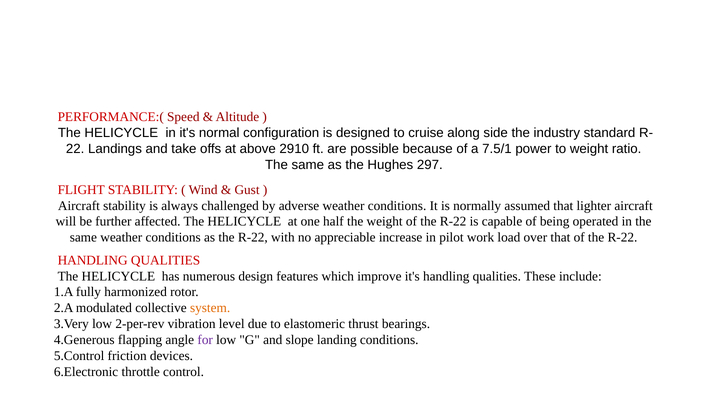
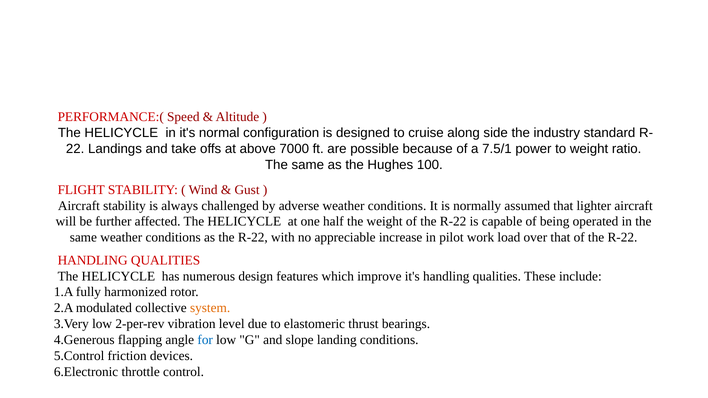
2910: 2910 -> 7000
297: 297 -> 100
for colour: purple -> blue
